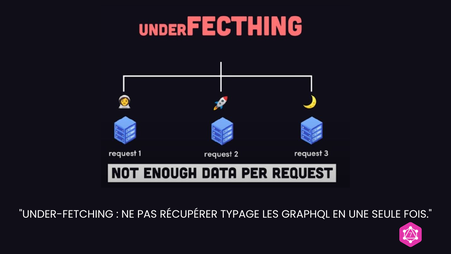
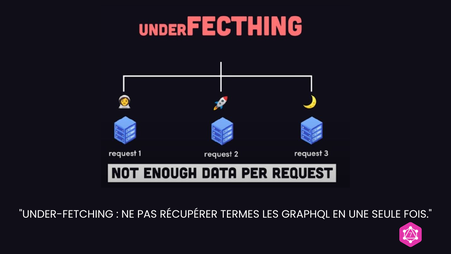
TYPAGE: TYPAGE -> TERMES
